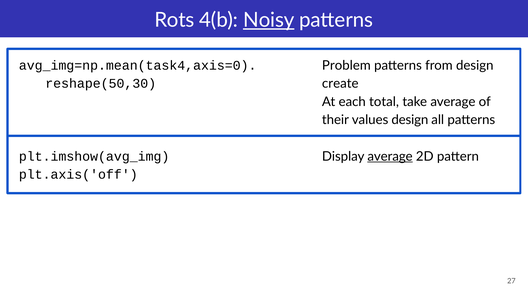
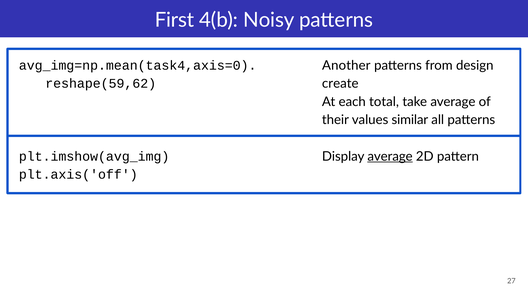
Rots: Rots -> First
Noisy underline: present -> none
Problem: Problem -> Another
reshape(50,30: reshape(50,30 -> reshape(59,62
values design: design -> similar
